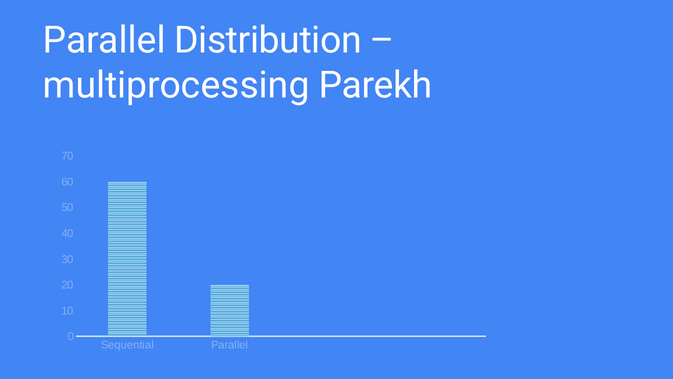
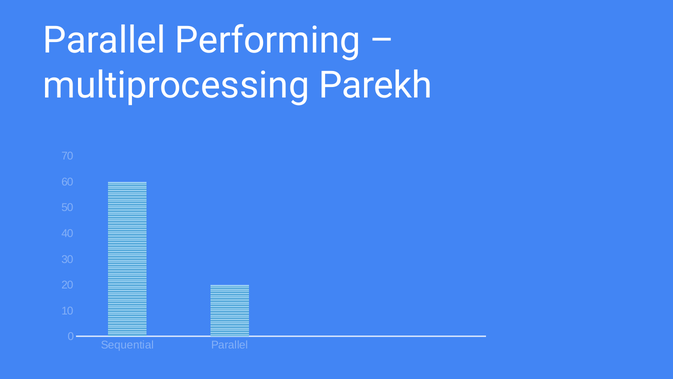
Distribution: Distribution -> Performing
